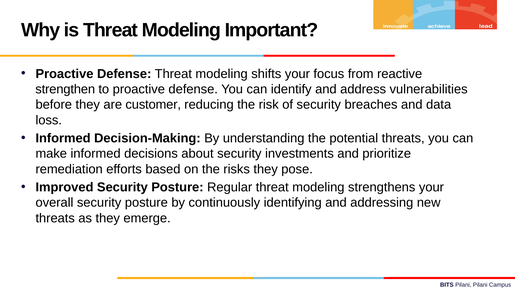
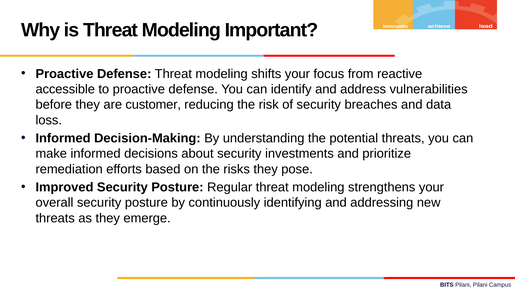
strengthen: strengthen -> accessible
